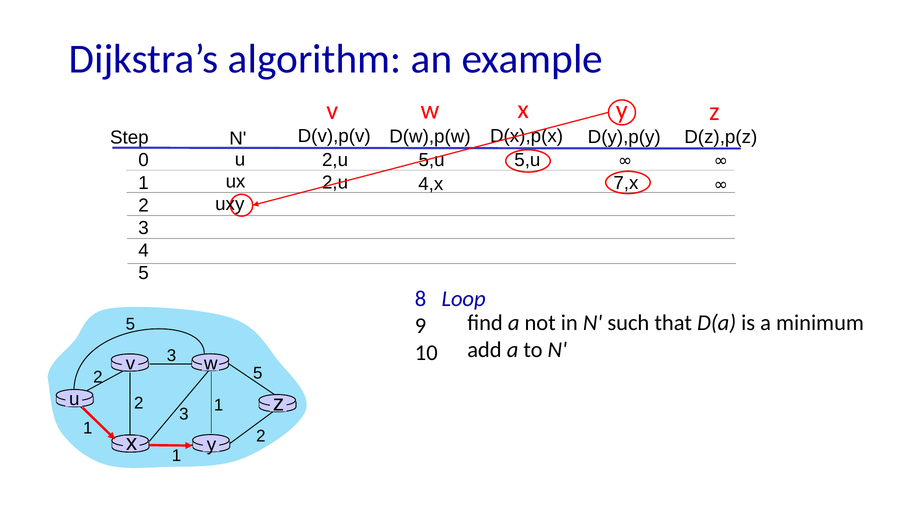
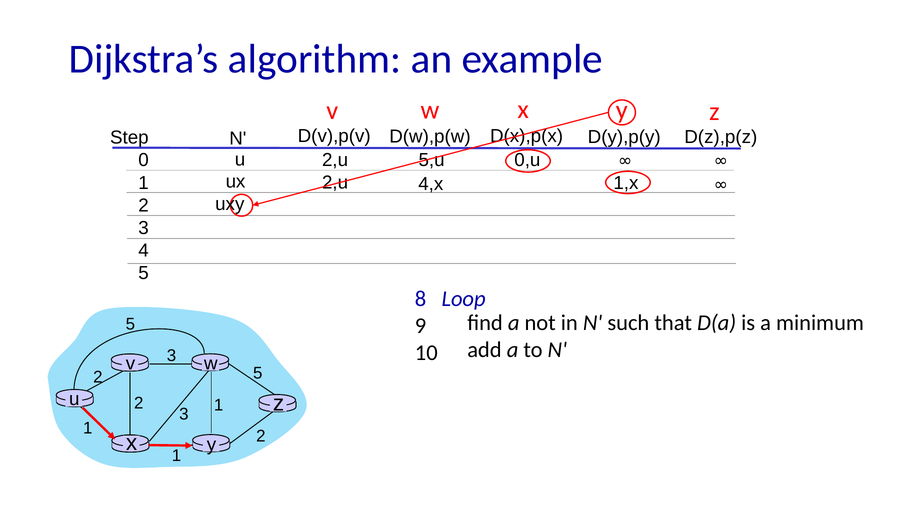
5,u at (527, 160): 5,u -> 0,u
7,x: 7,x -> 1,x
